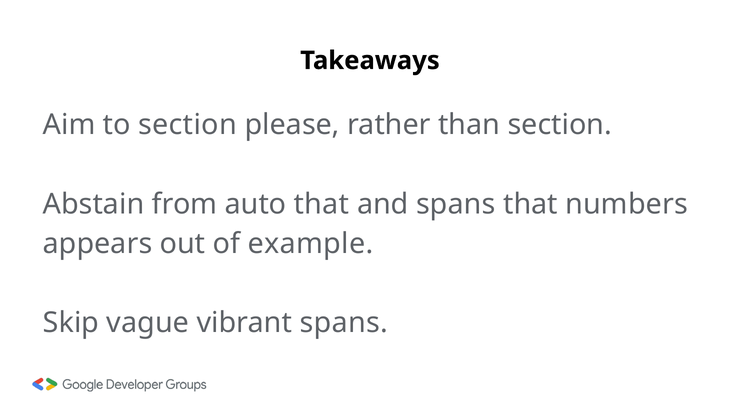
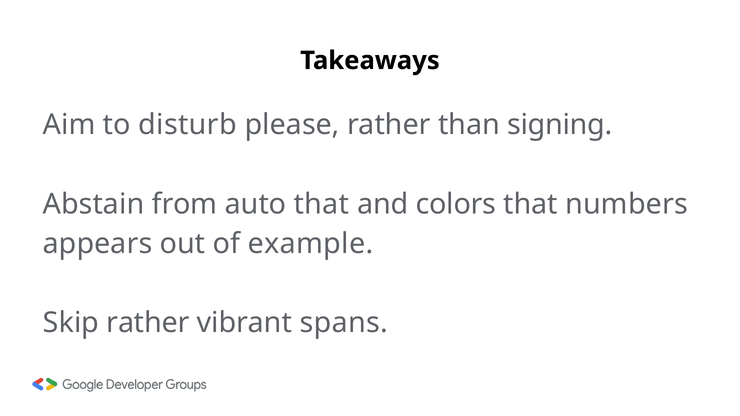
to section: section -> disturb
than section: section -> signing
and spans: spans -> colors
Skip vague: vague -> rather
